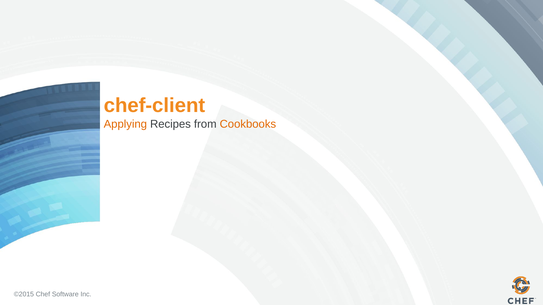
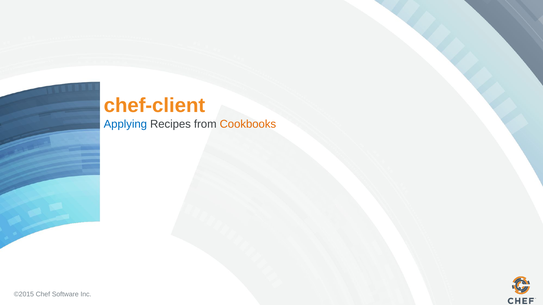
Applying colour: orange -> blue
